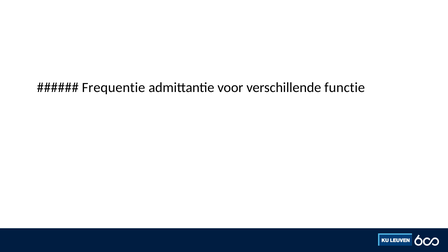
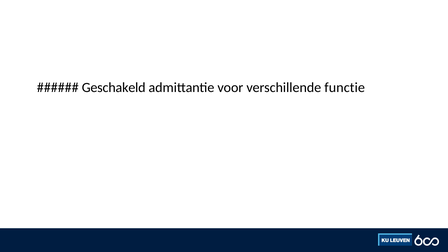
Frequentie: Frequentie -> Geschakeld
